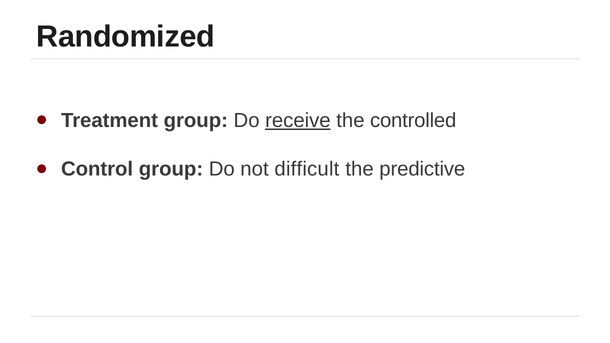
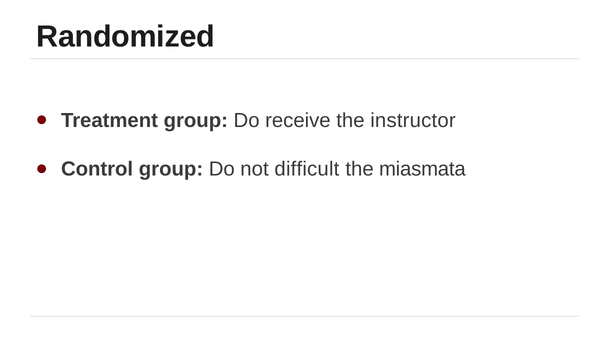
receive underline: present -> none
controlled: controlled -> instructor
predictive: predictive -> miasmata
